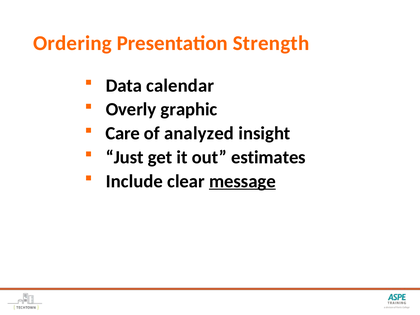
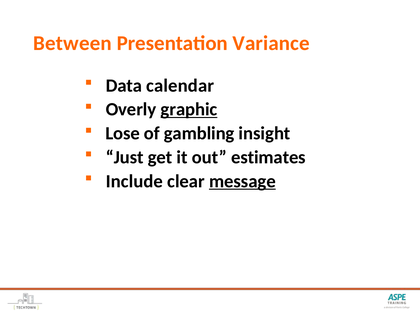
Ordering: Ordering -> Between
Strength: Strength -> Variance
graphic underline: none -> present
Care: Care -> Lose
analyzed: analyzed -> gambling
